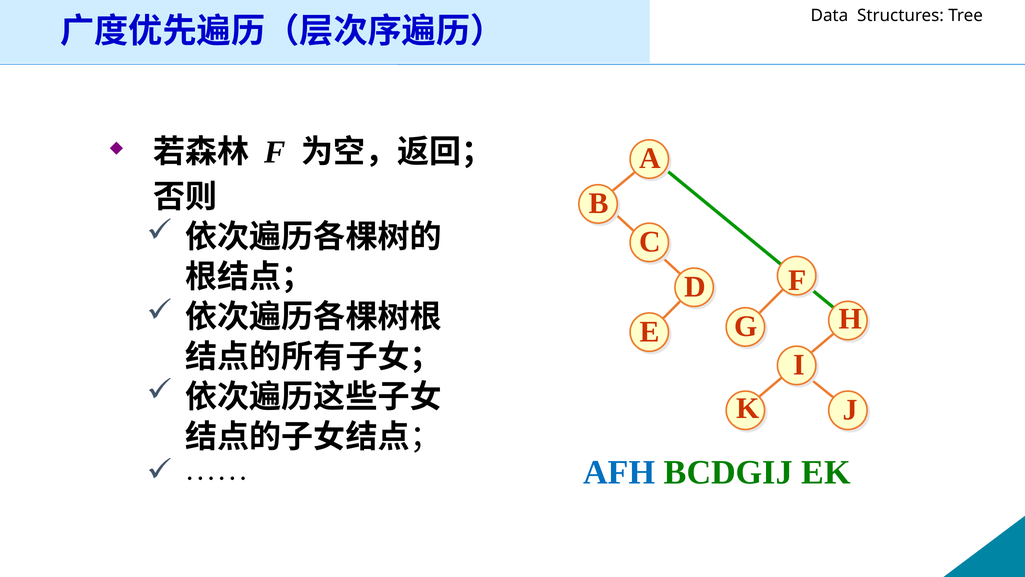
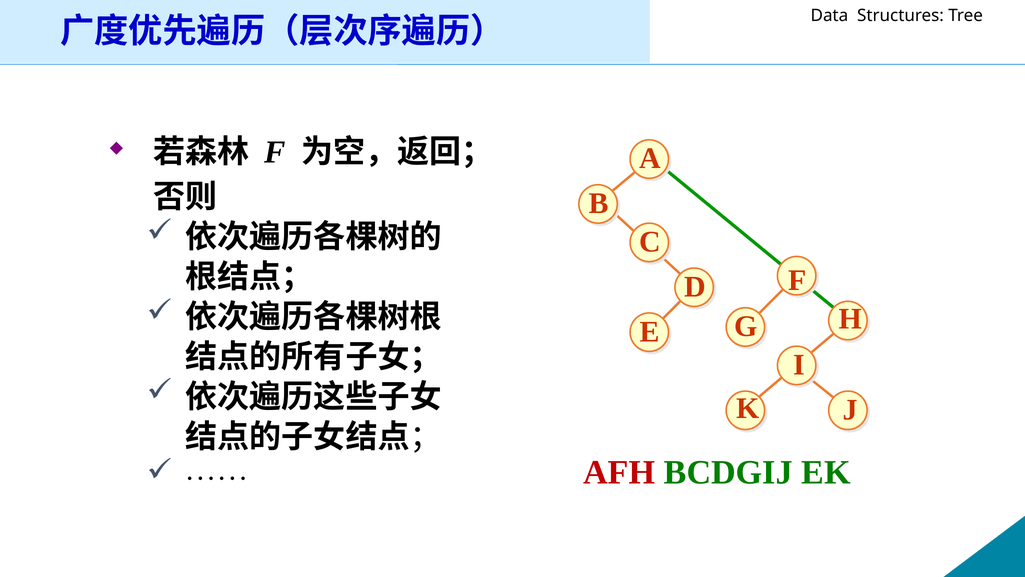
AFH colour: blue -> red
